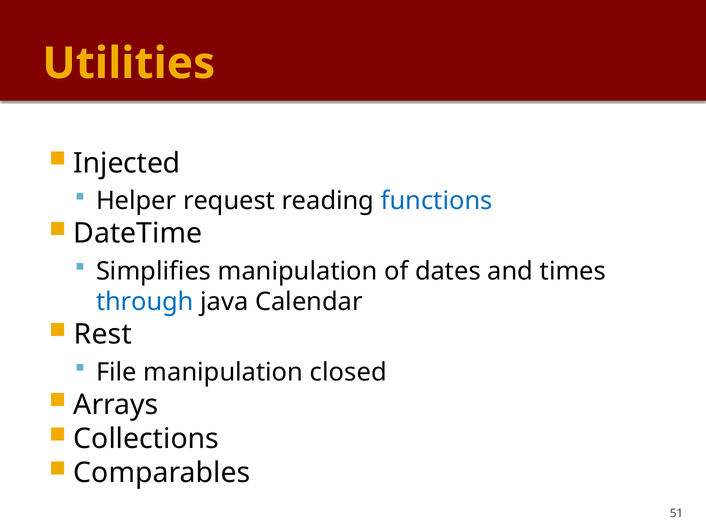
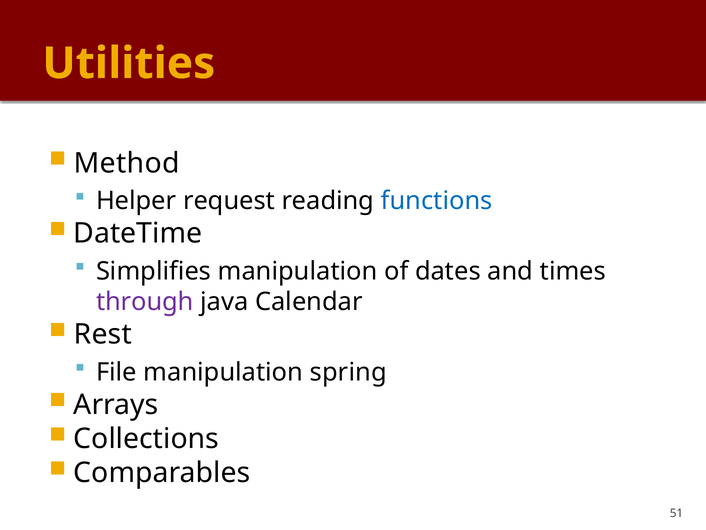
Injected: Injected -> Method
through colour: blue -> purple
closed: closed -> spring
